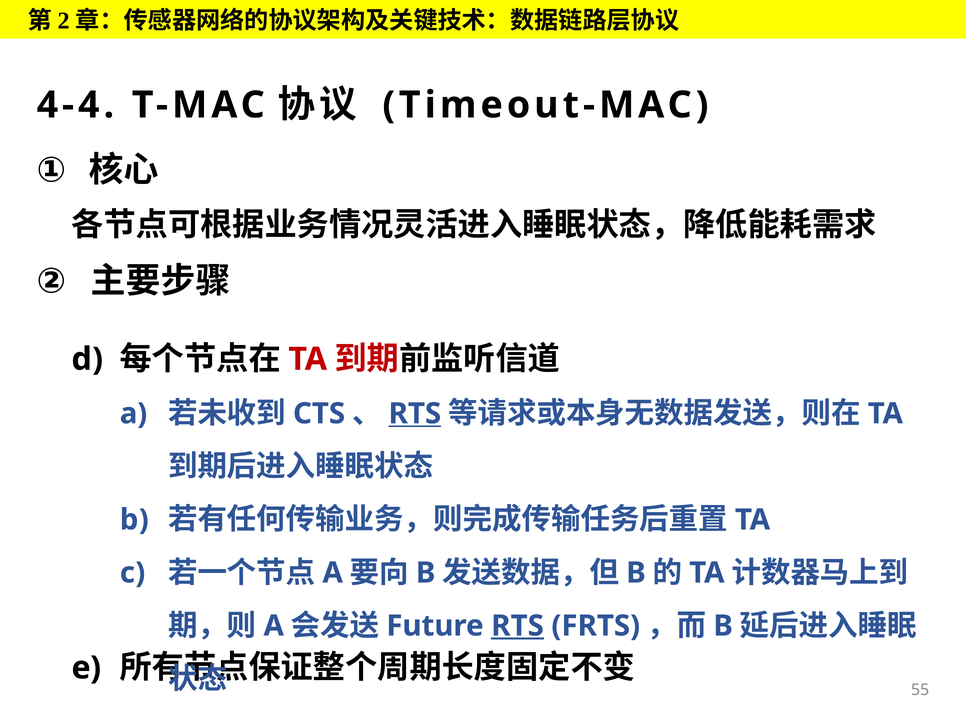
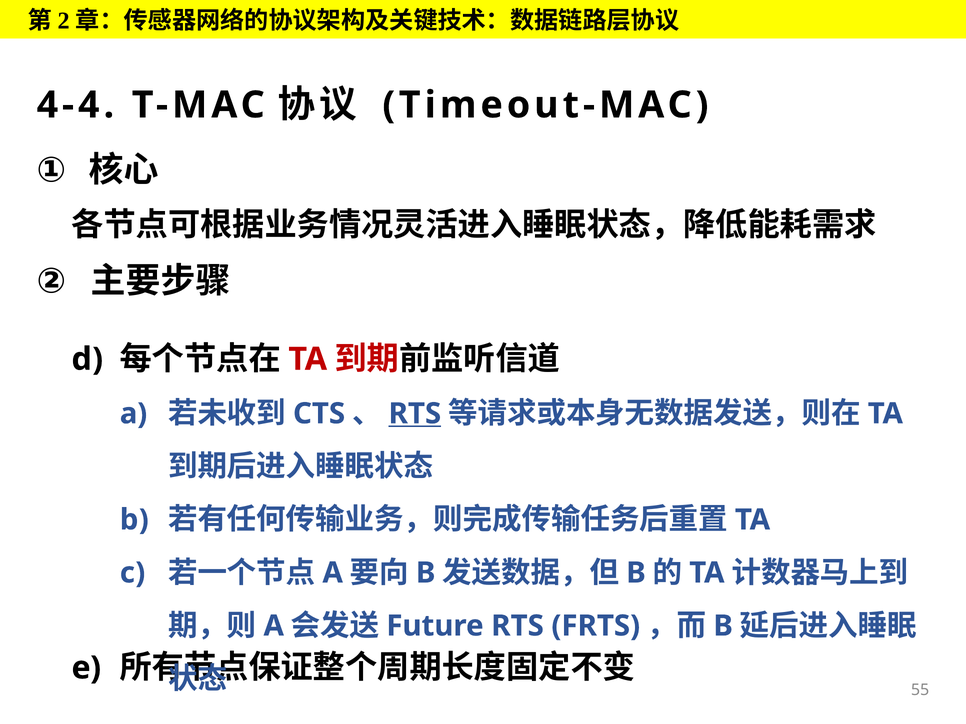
RTS at (518, 626) underline: present -> none
